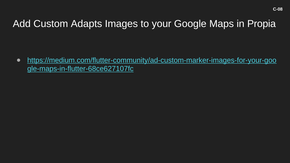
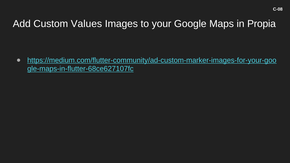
Adapts: Adapts -> Values
